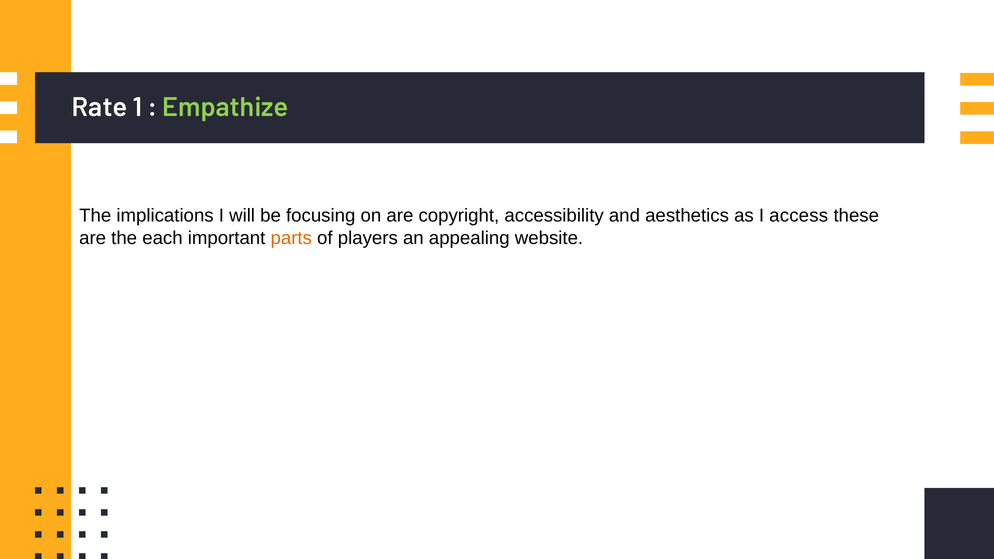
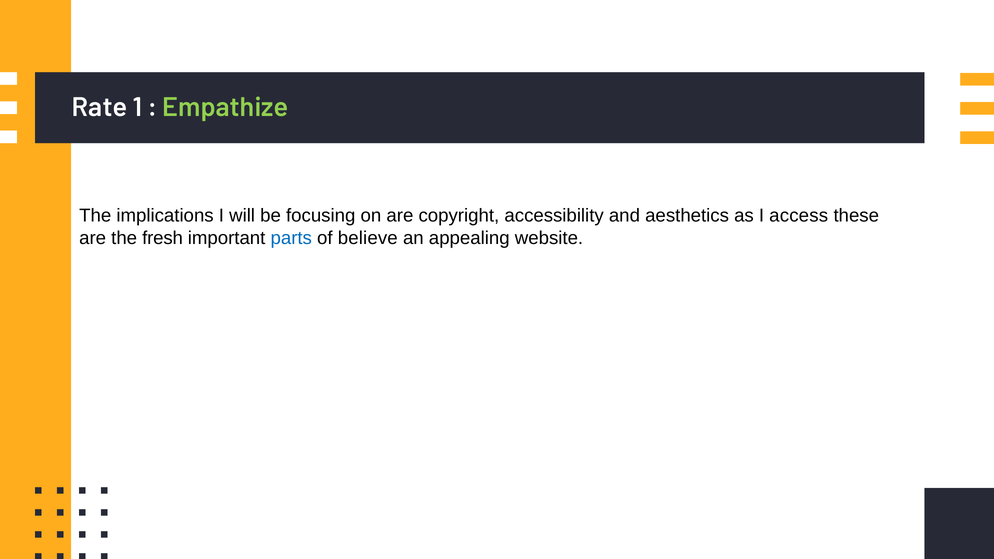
each: each -> fresh
parts colour: orange -> blue
players: players -> believe
